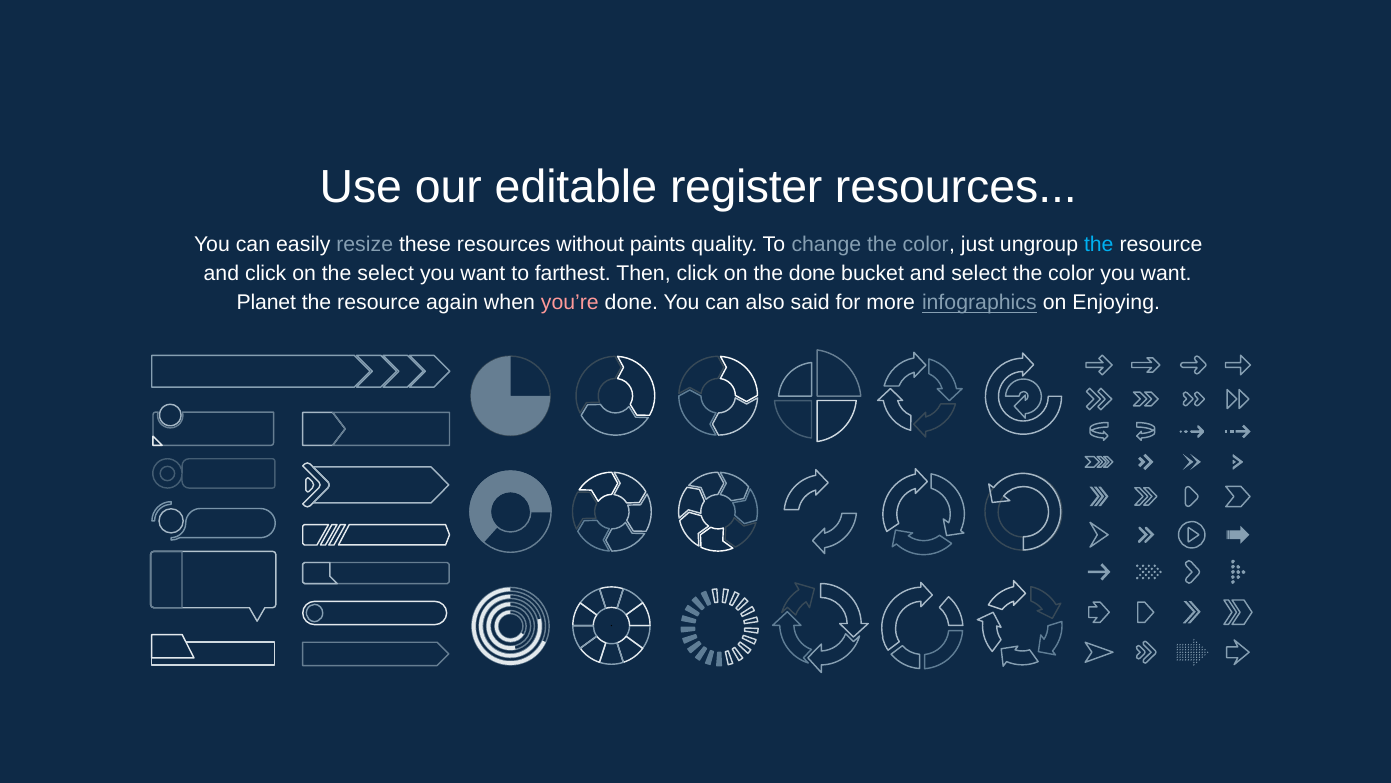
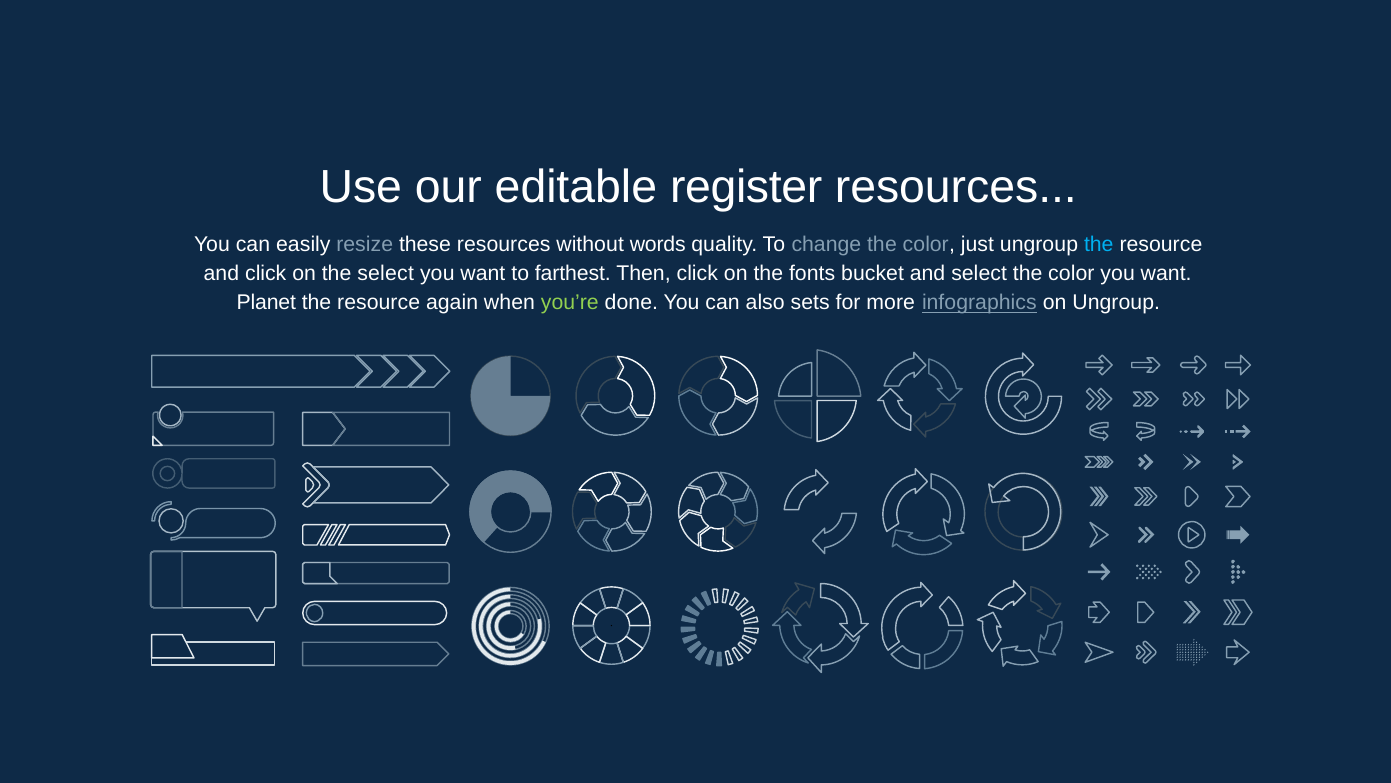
paints: paints -> words
the done: done -> fonts
you’re colour: pink -> light green
said: said -> sets
on Enjoying: Enjoying -> Ungroup
